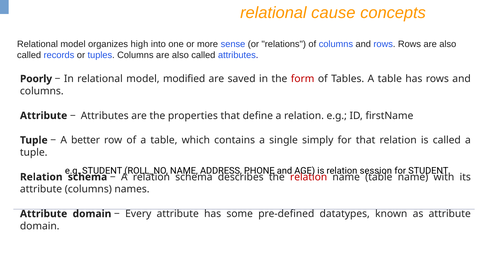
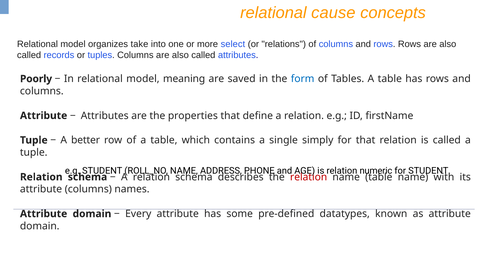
high: high -> take
sense: sense -> select
modified: modified -> meaning
form colour: red -> blue
session: session -> numeric
